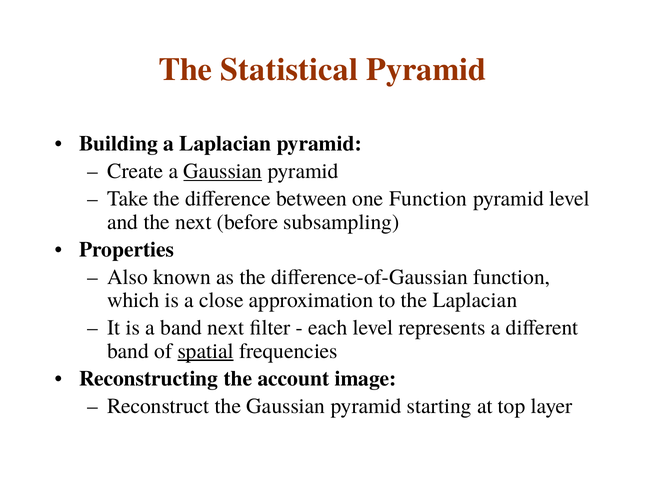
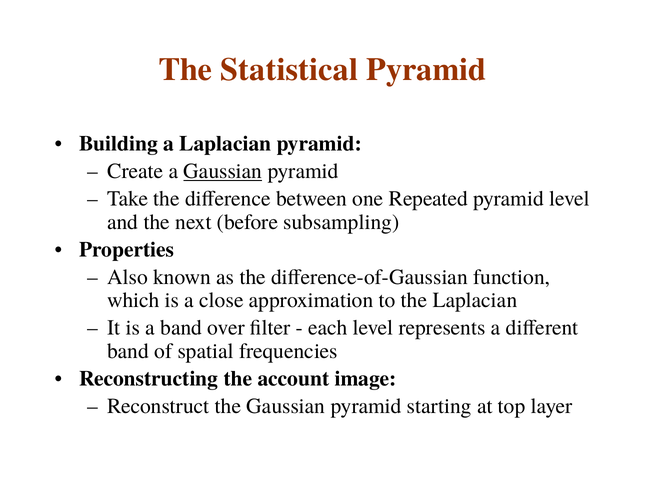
one Function: Function -> Repeated
band next: next -> over
spatial underline: present -> none
